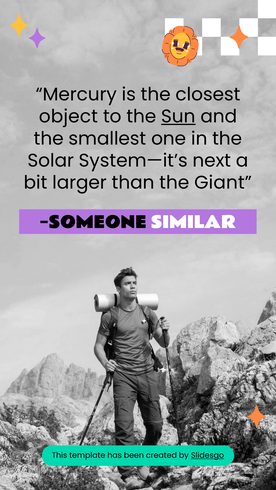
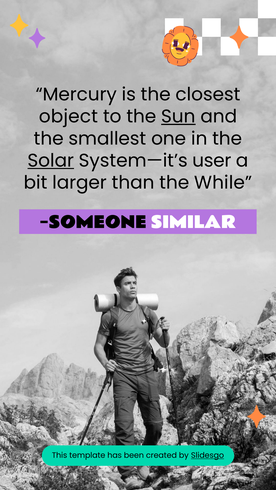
Solar underline: none -> present
next: next -> user
Giant: Giant -> While
